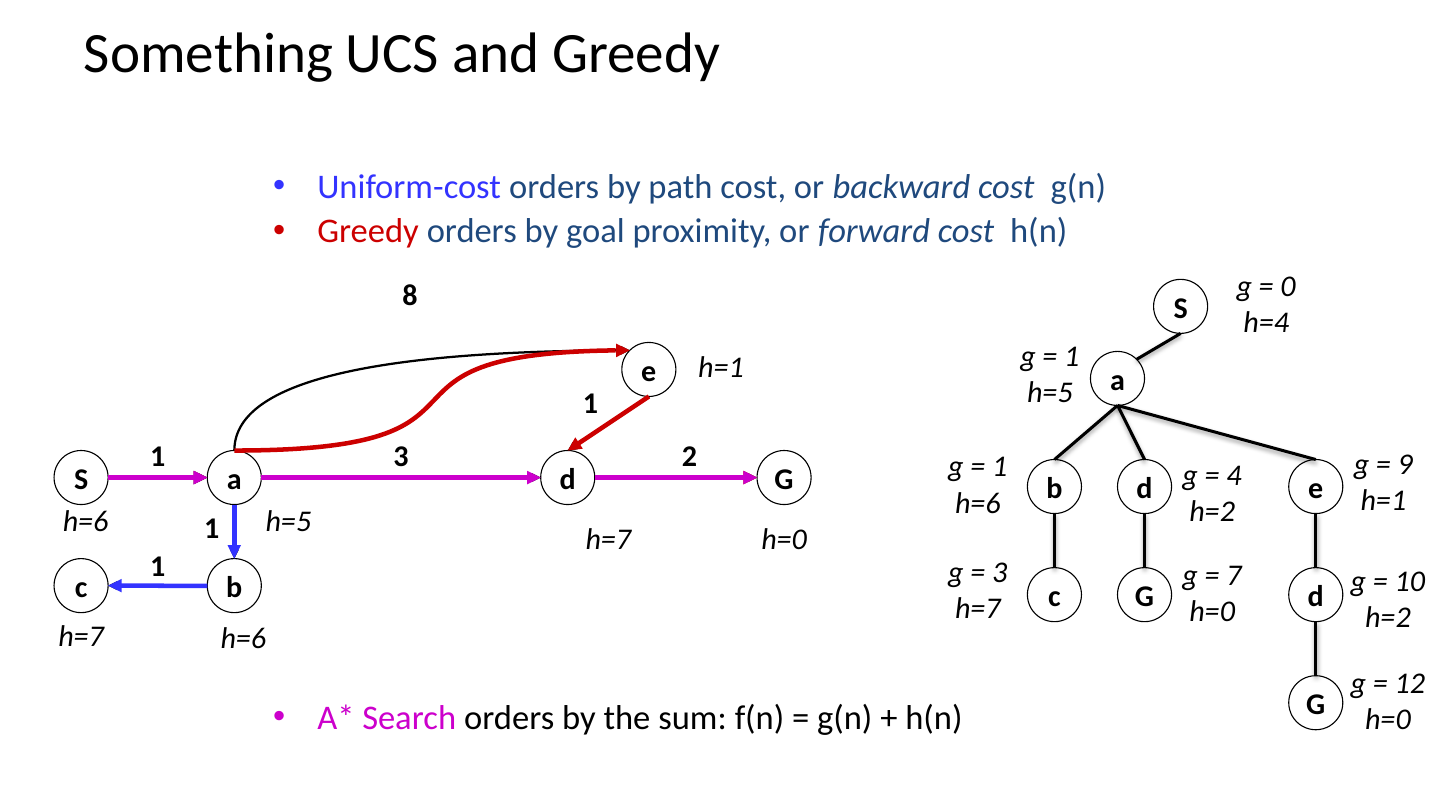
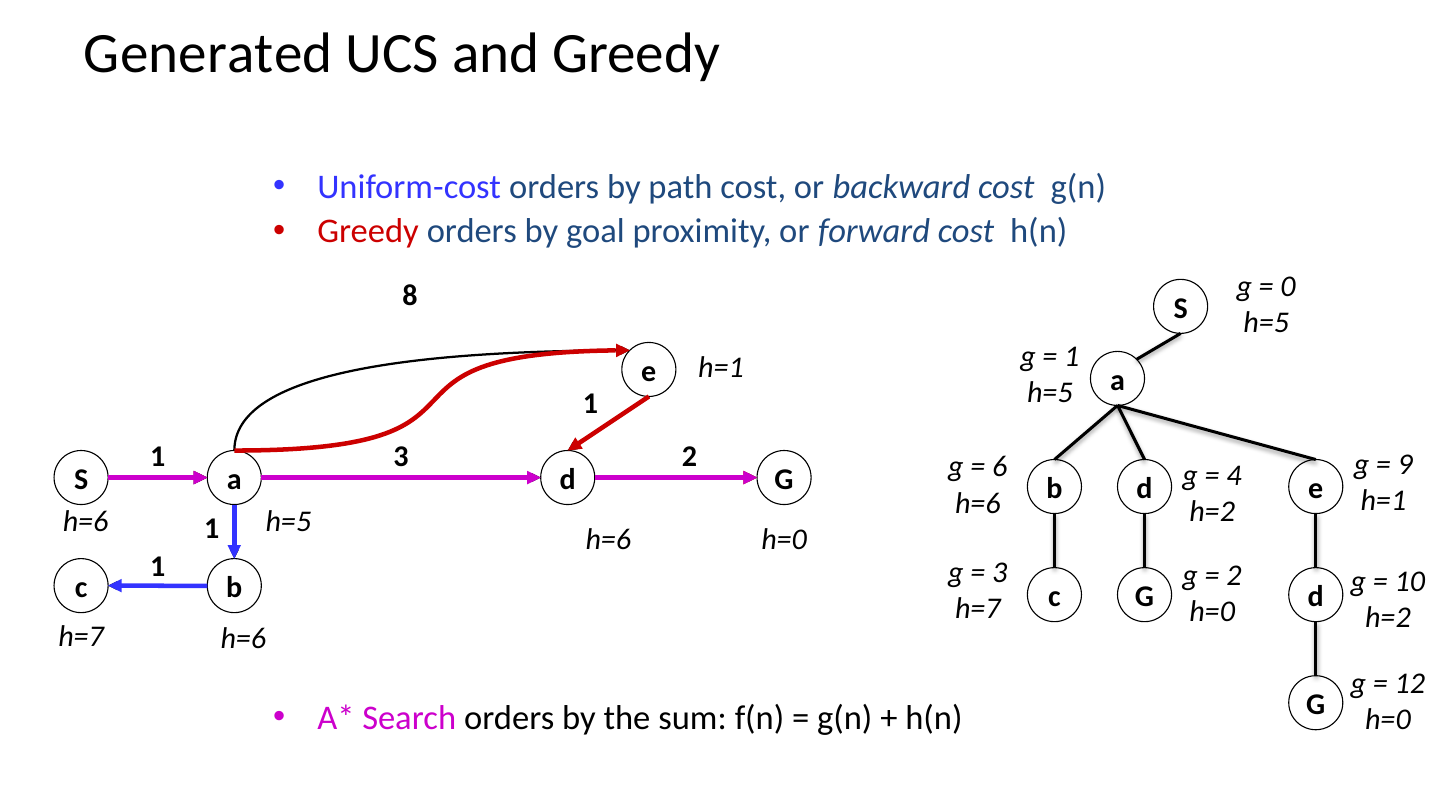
Something: Something -> Generated
h=4 at (1266, 323): h=4 -> h=5
1 at (1000, 467): 1 -> 6
h=7 at (608, 539): h=7 -> h=6
7 at (1234, 575): 7 -> 2
